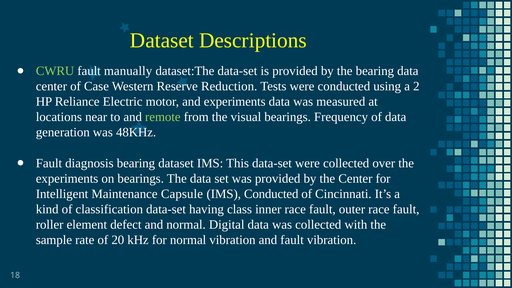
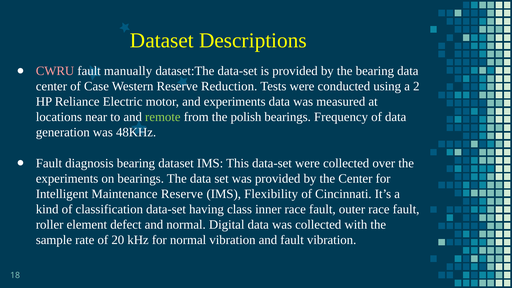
CWRU colour: light green -> pink
visual: visual -> polish
Maintenance Capsule: Capsule -> Reserve
IMS Conducted: Conducted -> Flexibility
